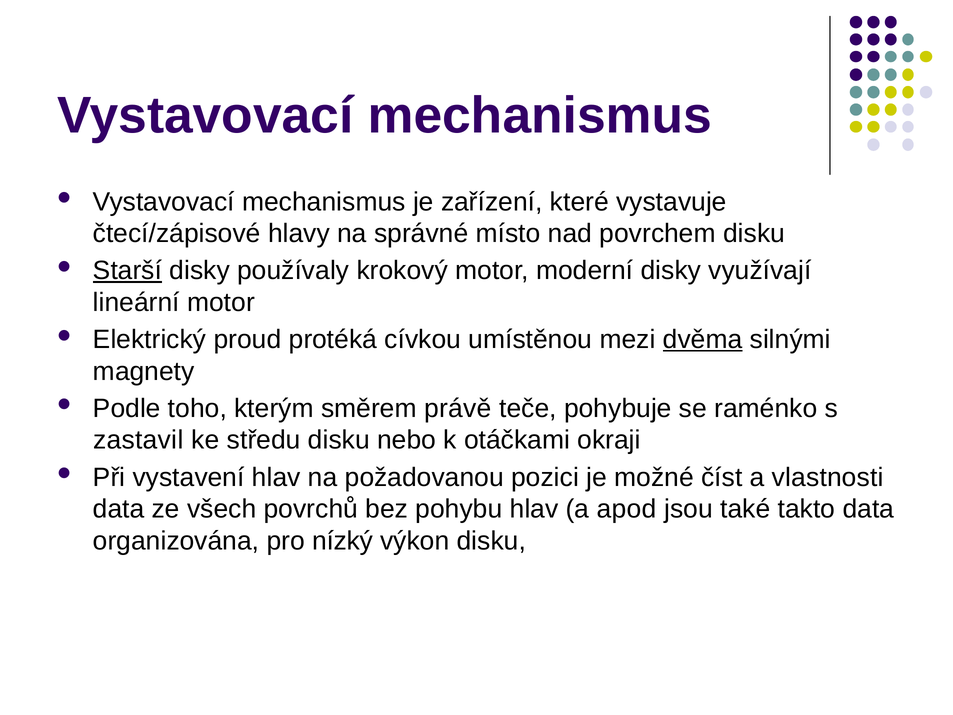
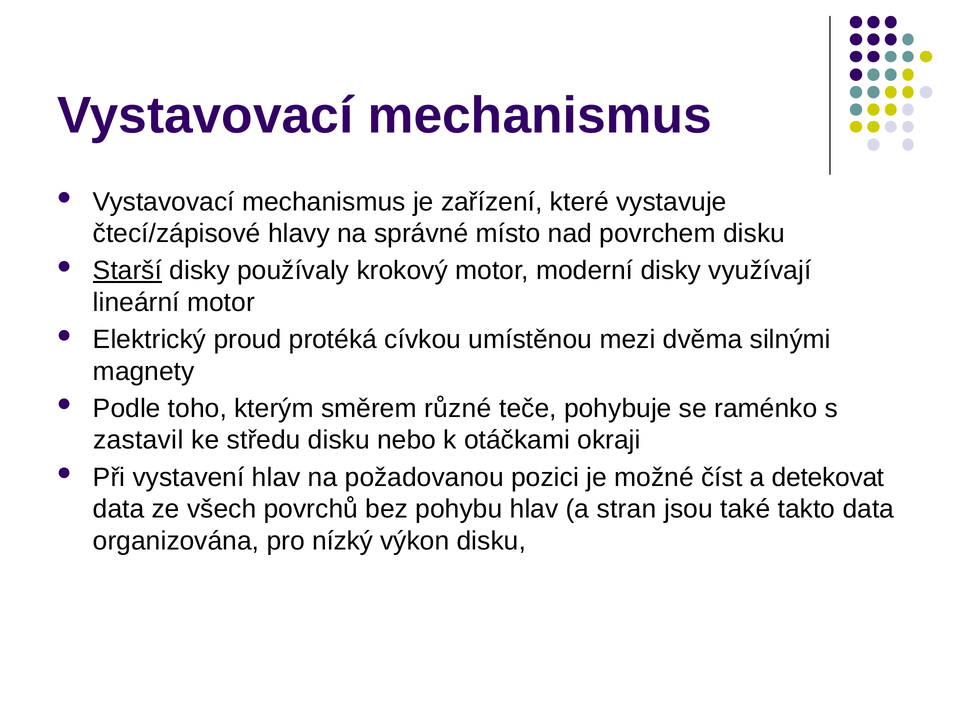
dvěma underline: present -> none
právě: právě -> různé
vlastnosti: vlastnosti -> detekovat
apod: apod -> stran
